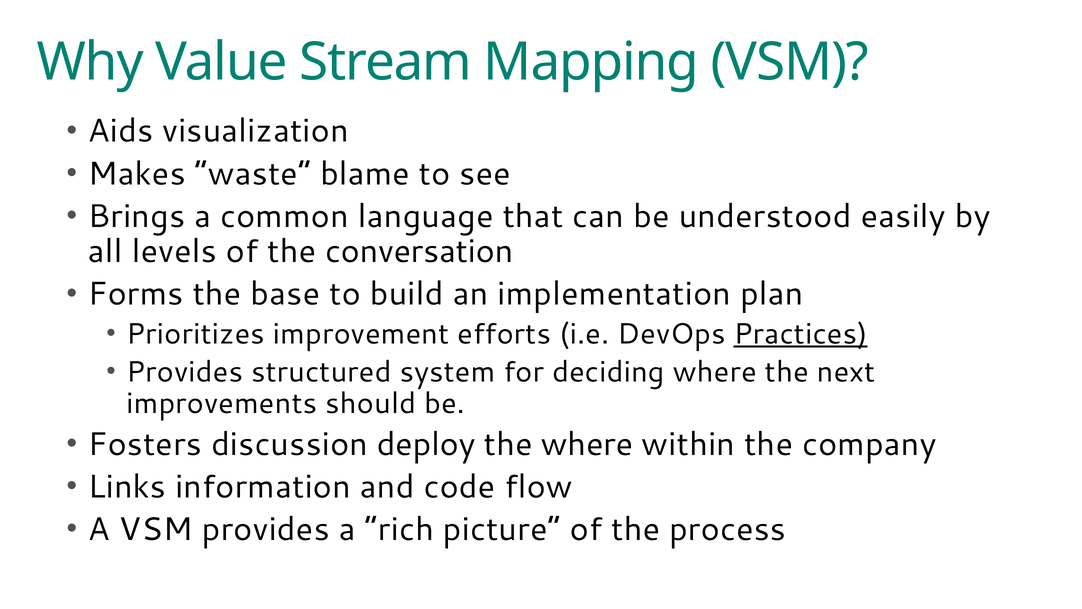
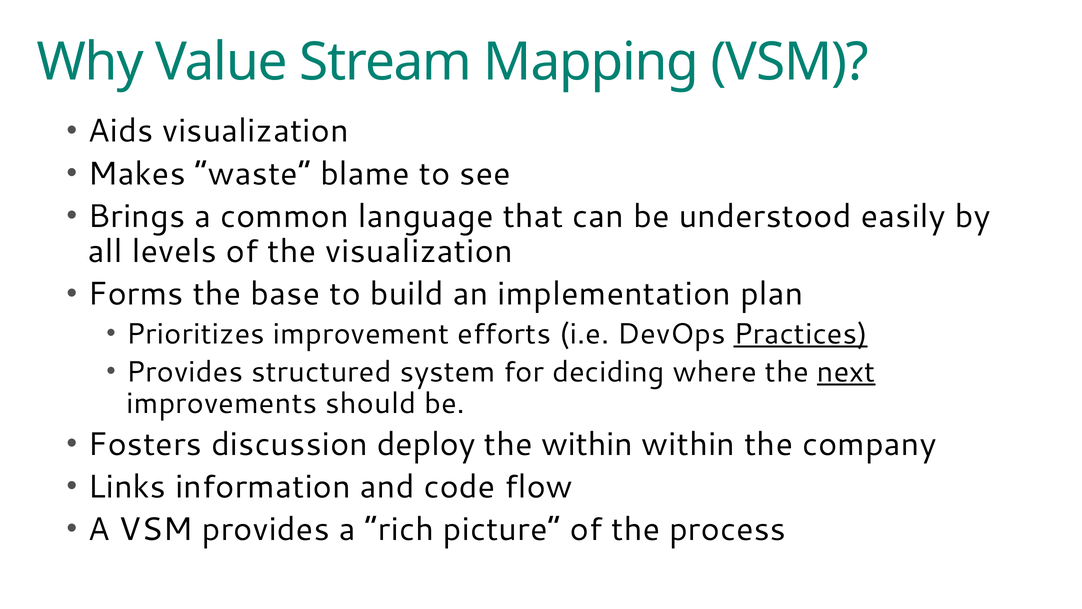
the conversation: conversation -> visualization
next underline: none -> present
the where: where -> within
